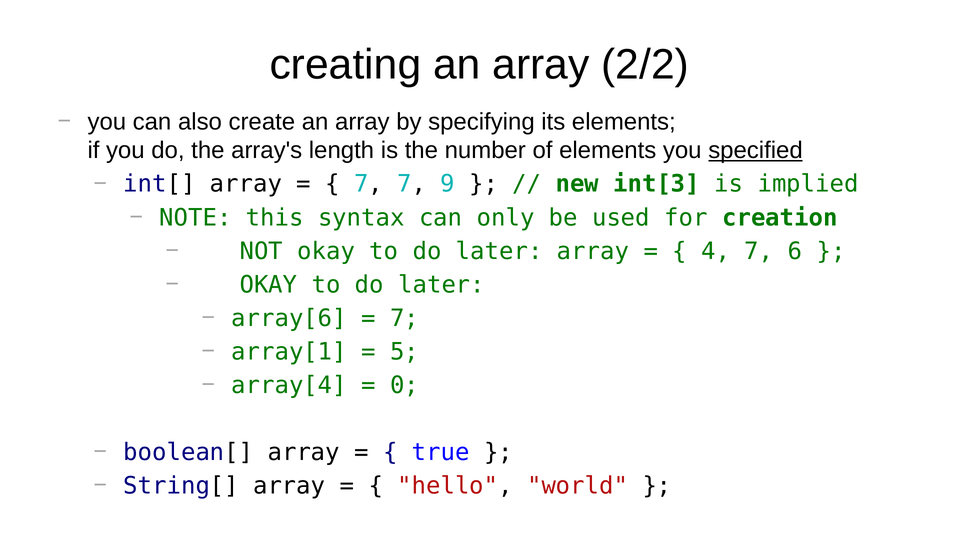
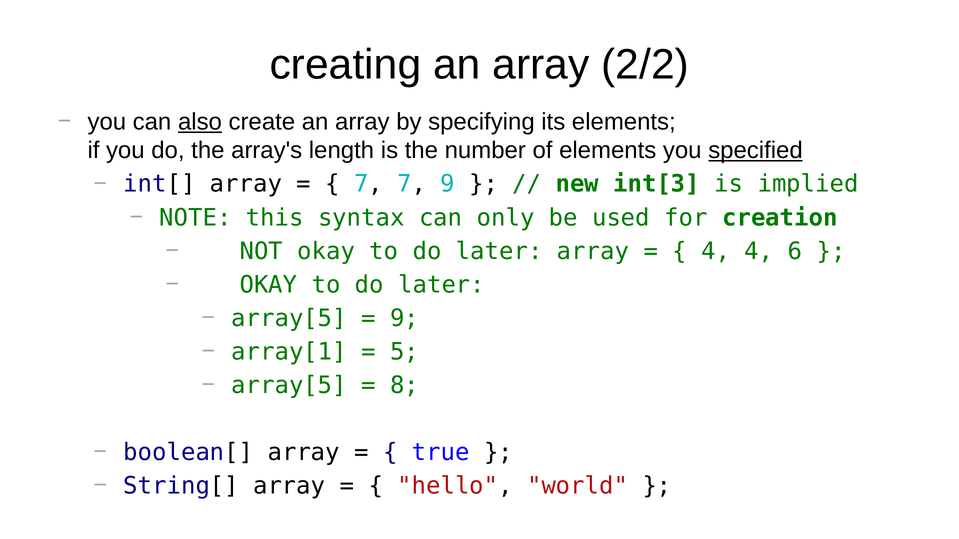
also underline: none -> present
4 7: 7 -> 4
array[6 at (289, 318): array[6 -> array[5
7 at (404, 318): 7 -> 9
array[4 at (289, 386): array[4 -> array[5
0: 0 -> 8
